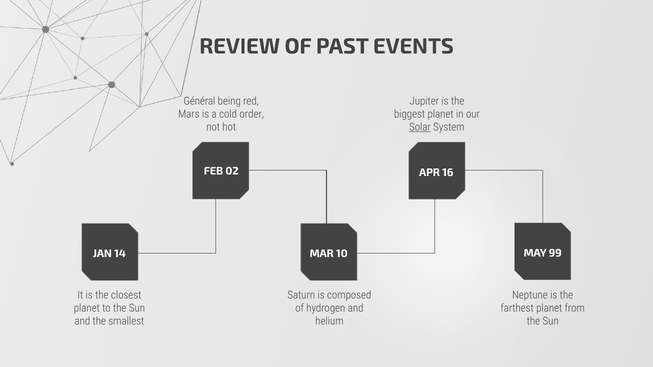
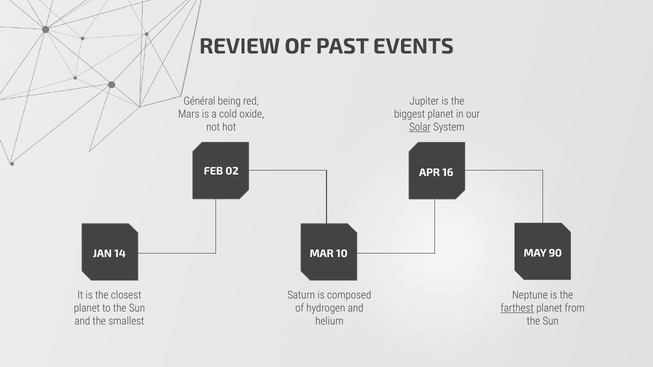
order: order -> oxide
99: 99 -> 90
farthest underline: none -> present
